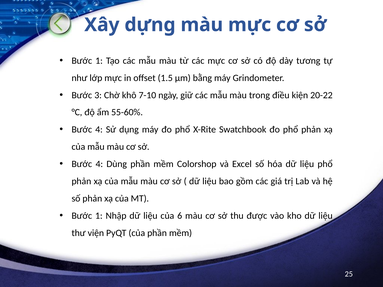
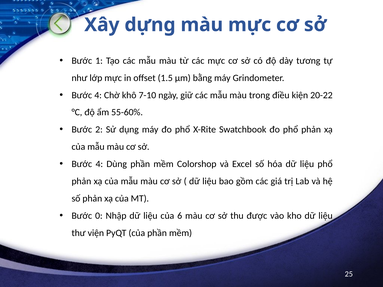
3 at (98, 95): 3 -> 4
4 at (99, 130): 4 -> 2
1 at (99, 216): 1 -> 0
